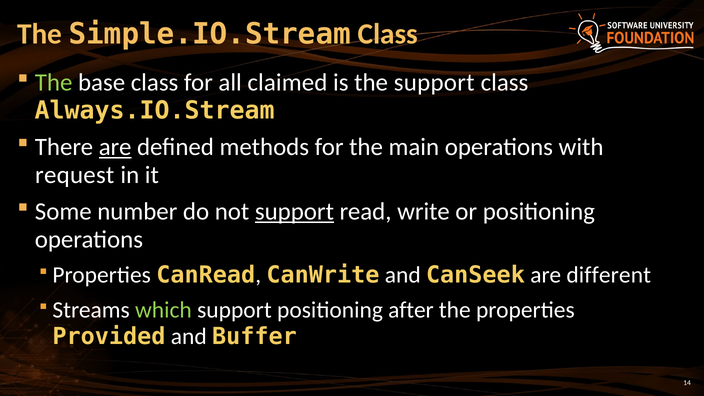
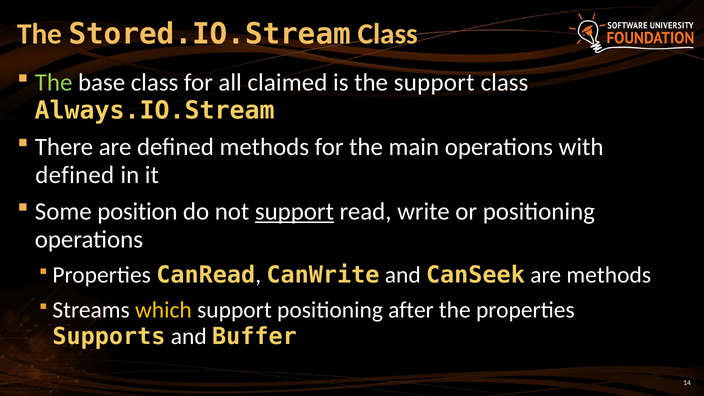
Simple.IO.Stream: Simple.IO.Stream -> Stored.IO.Stream
are at (115, 147) underline: present -> none
request at (75, 175): request -> defined
number: number -> position
are different: different -> methods
which colour: light green -> yellow
Provided: Provided -> Supports
